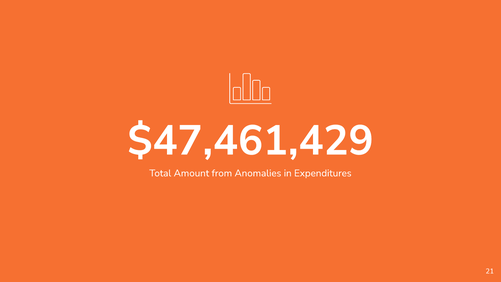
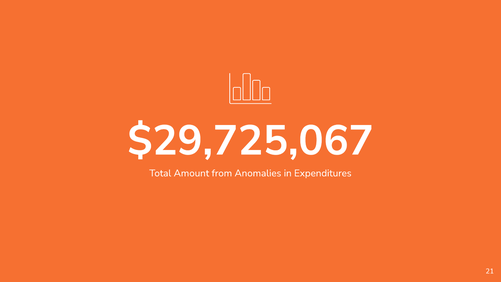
$47,461,429: $47,461,429 -> $29,725,067
